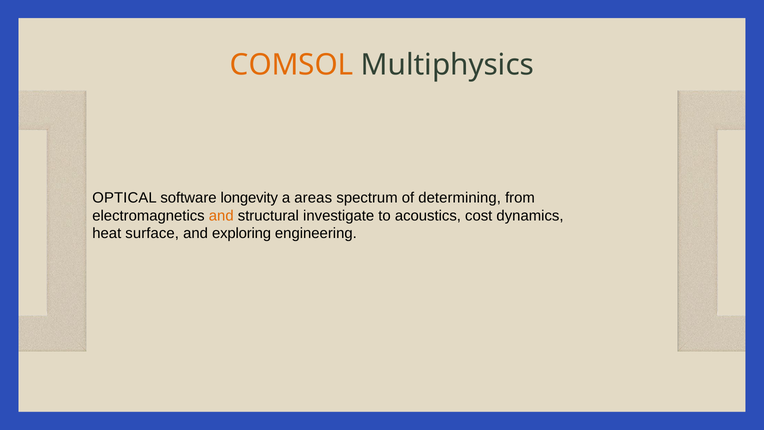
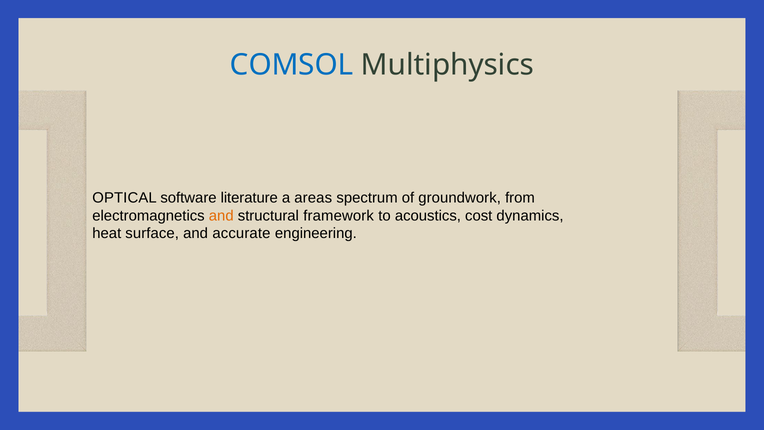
COMSOL colour: orange -> blue
longevity: longevity -> literature
determining: determining -> groundwork
investigate: investigate -> framework
exploring: exploring -> accurate
